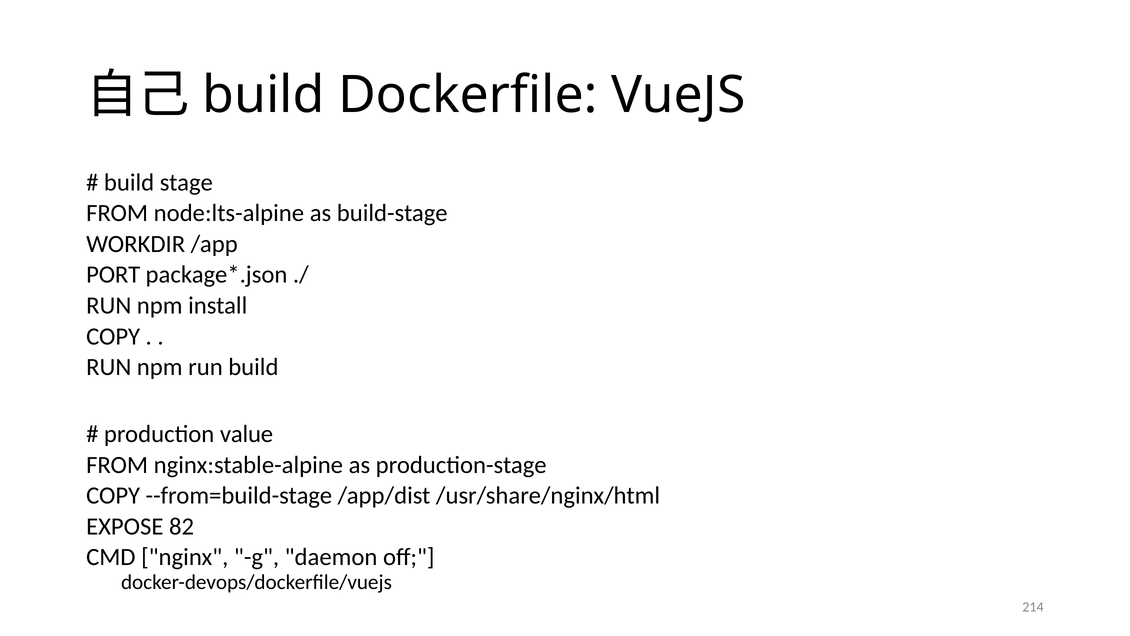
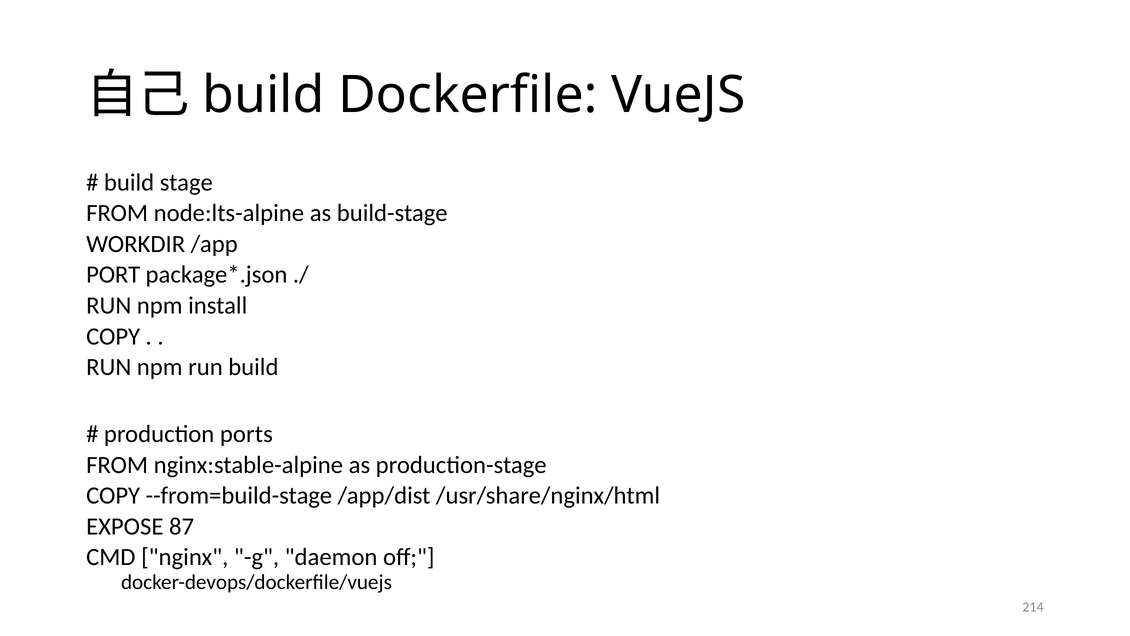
value: value -> ports
82: 82 -> 87
